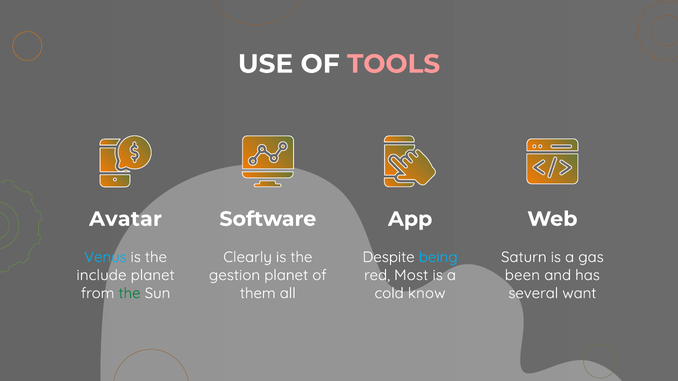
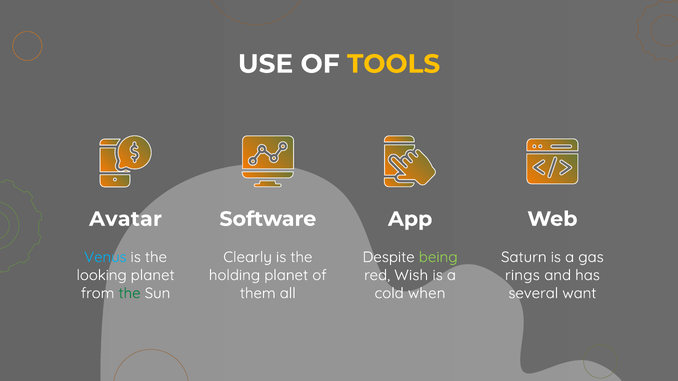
TOOLS colour: pink -> yellow
being colour: light blue -> light green
include: include -> looking
gestion: gestion -> holding
Most: Most -> Wish
been: been -> rings
know: know -> when
